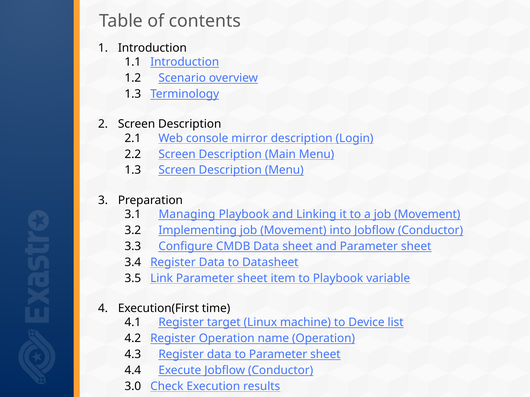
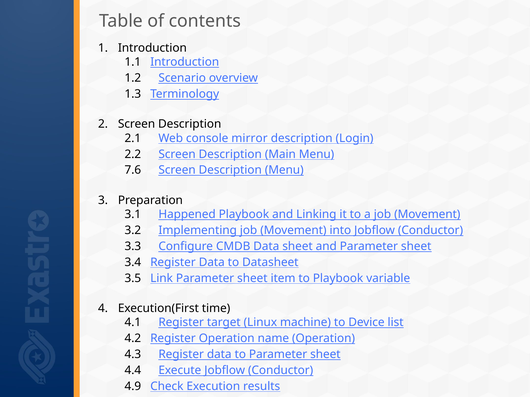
1.3 at (133, 170): 1.3 -> 7.6
Managing: Managing -> Happened
3.0: 3.0 -> 4.9
